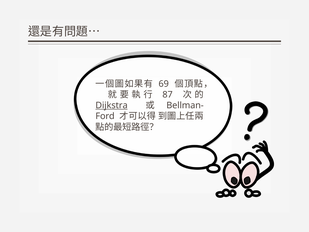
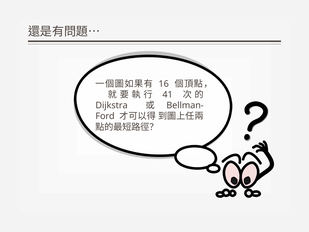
69: 69 -> 16
87: 87 -> 41
Dijkstra underline: present -> none
